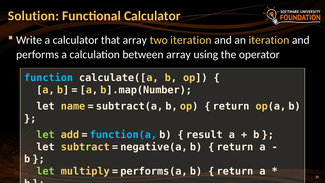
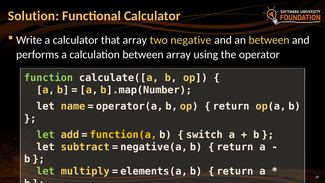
two iteration: iteration -> negative
an iteration: iteration -> between
function colour: light blue -> light green
subtract(a: subtract(a -> operator(a
function(a at (123, 135) colour: light blue -> yellow
result: result -> switch
performs(a: performs(a -> elements(a
